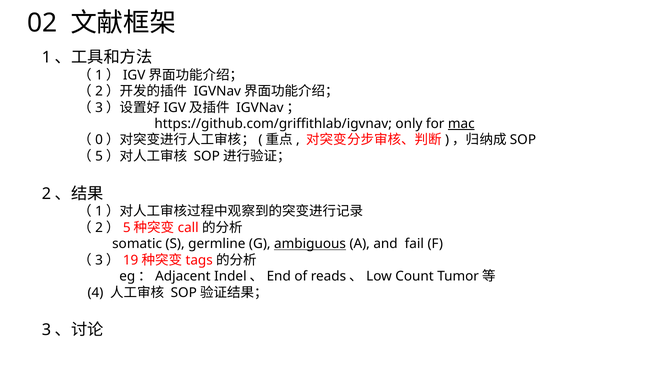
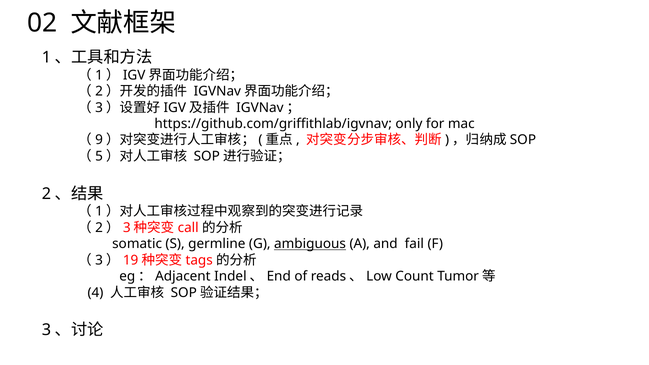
mac underline: present -> none
0: 0 -> 9
5 at (127, 228): 5 -> 3
